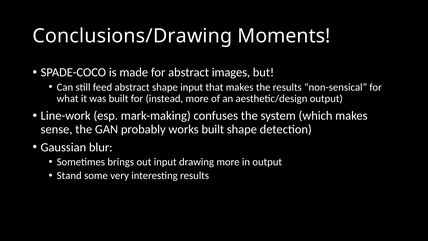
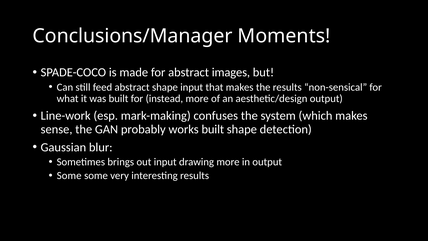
Conclusions/Drawing: Conclusions/Drawing -> Conclusions/Manager
Stand at (69, 176): Stand -> Some
